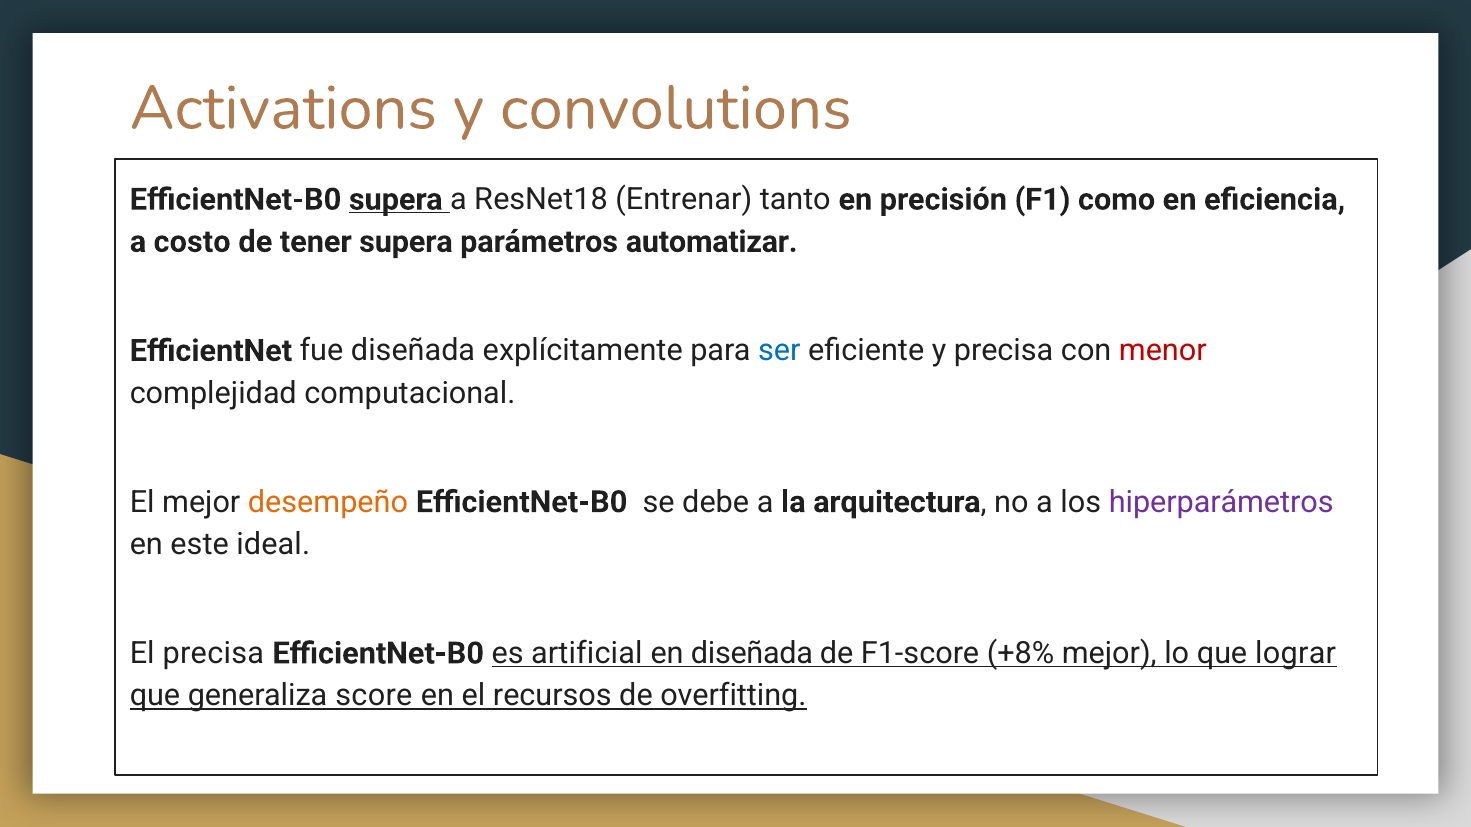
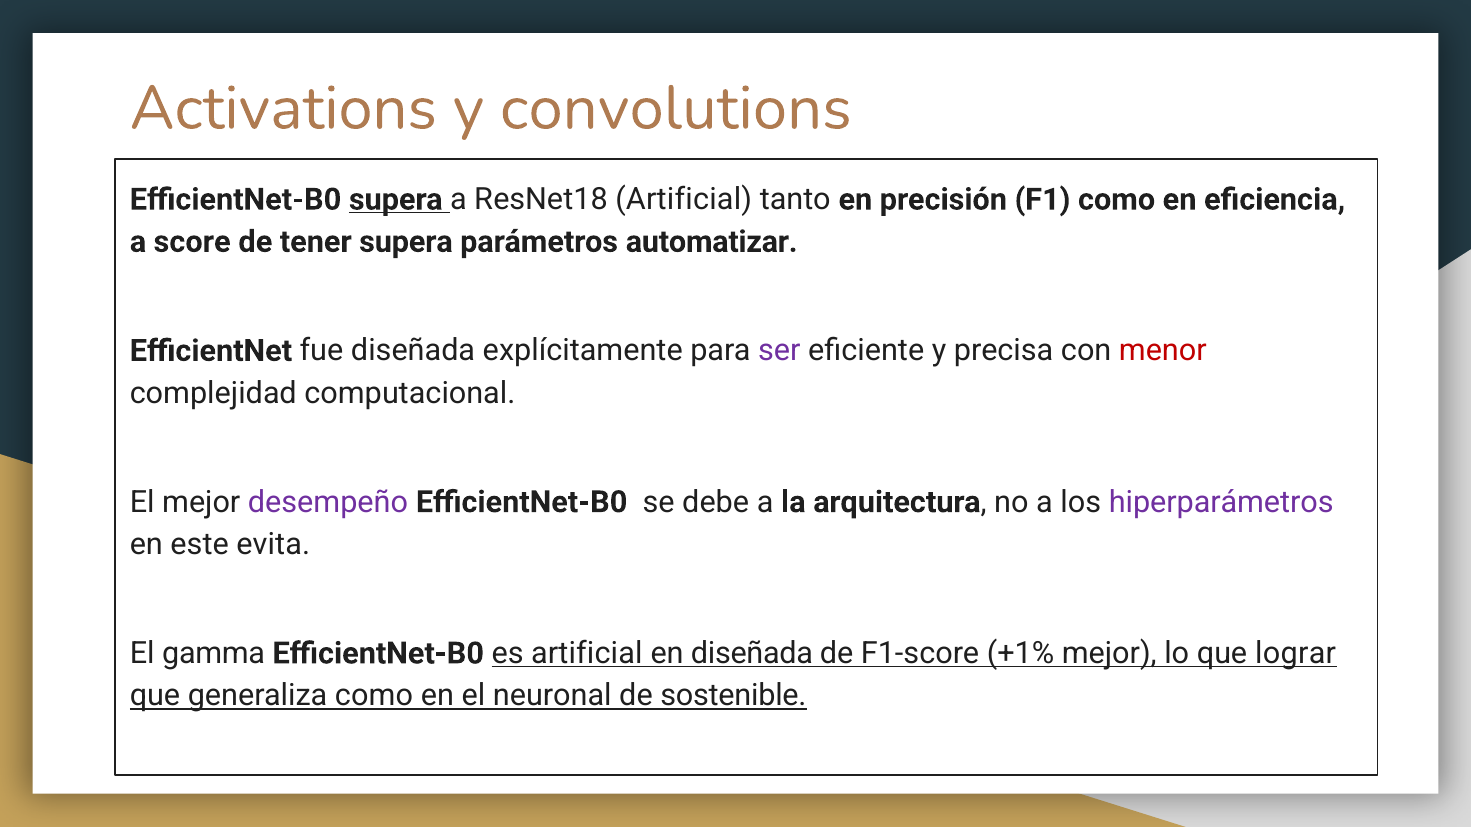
ResNet18 Entrenar: Entrenar -> Artificial
costo: costo -> score
ser colour: blue -> purple
desempeño colour: orange -> purple
ideal: ideal -> evita
El precisa: precisa -> gamma
+8%: +8% -> +1%
generaliza score: score -> como
recursos: recursos -> neuronal
overfitting: overfitting -> sostenible
